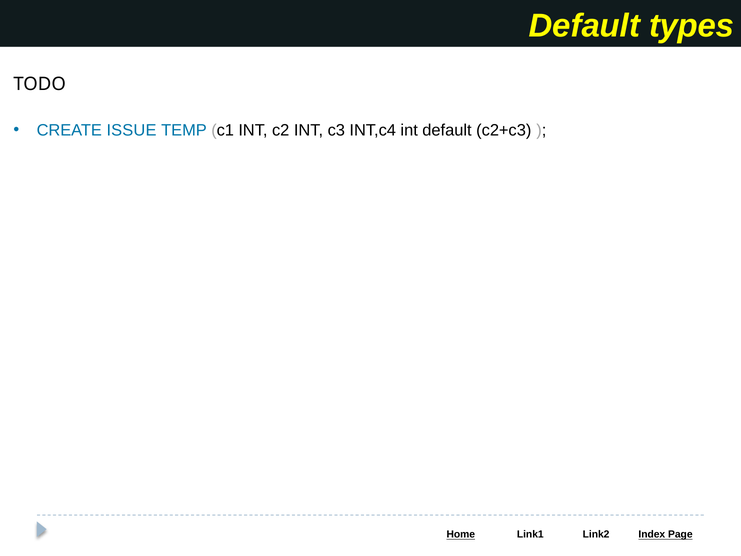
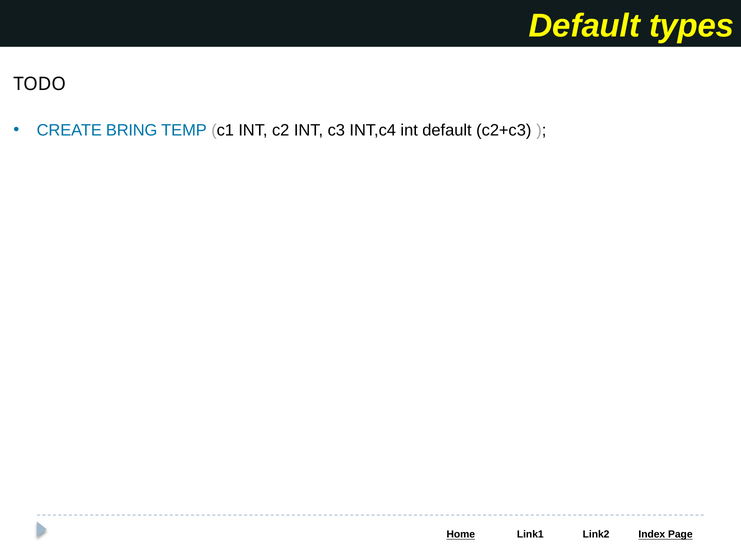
ISSUE: ISSUE -> BRING
